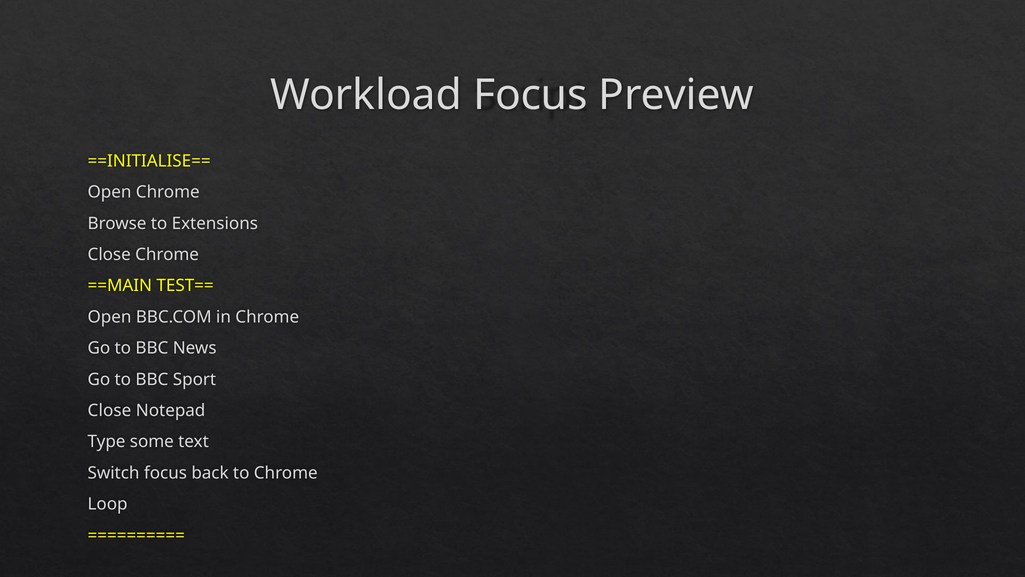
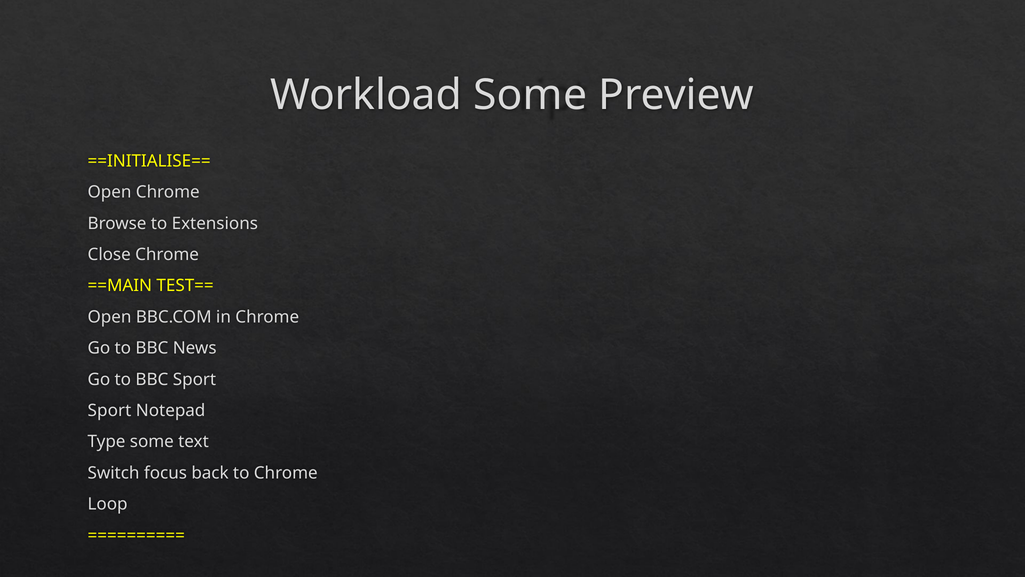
Workload Focus: Focus -> Some
Close at (109, 410): Close -> Sport
